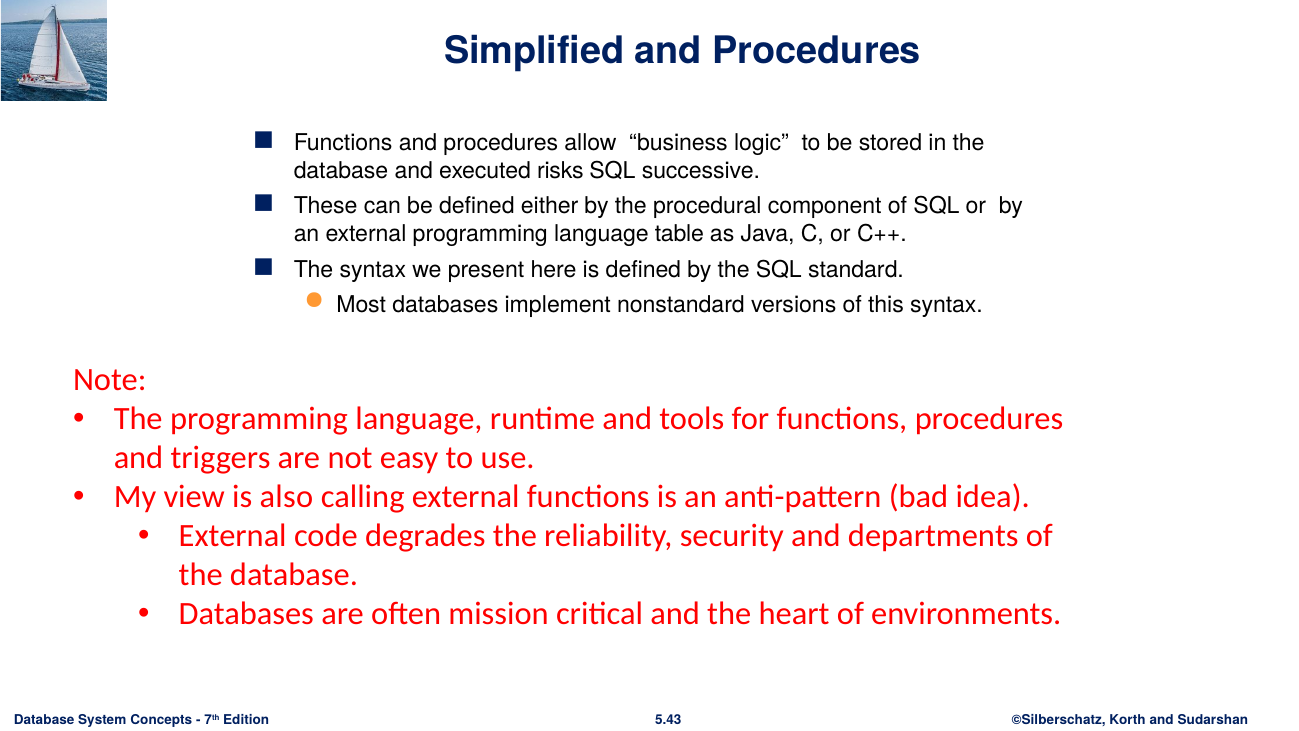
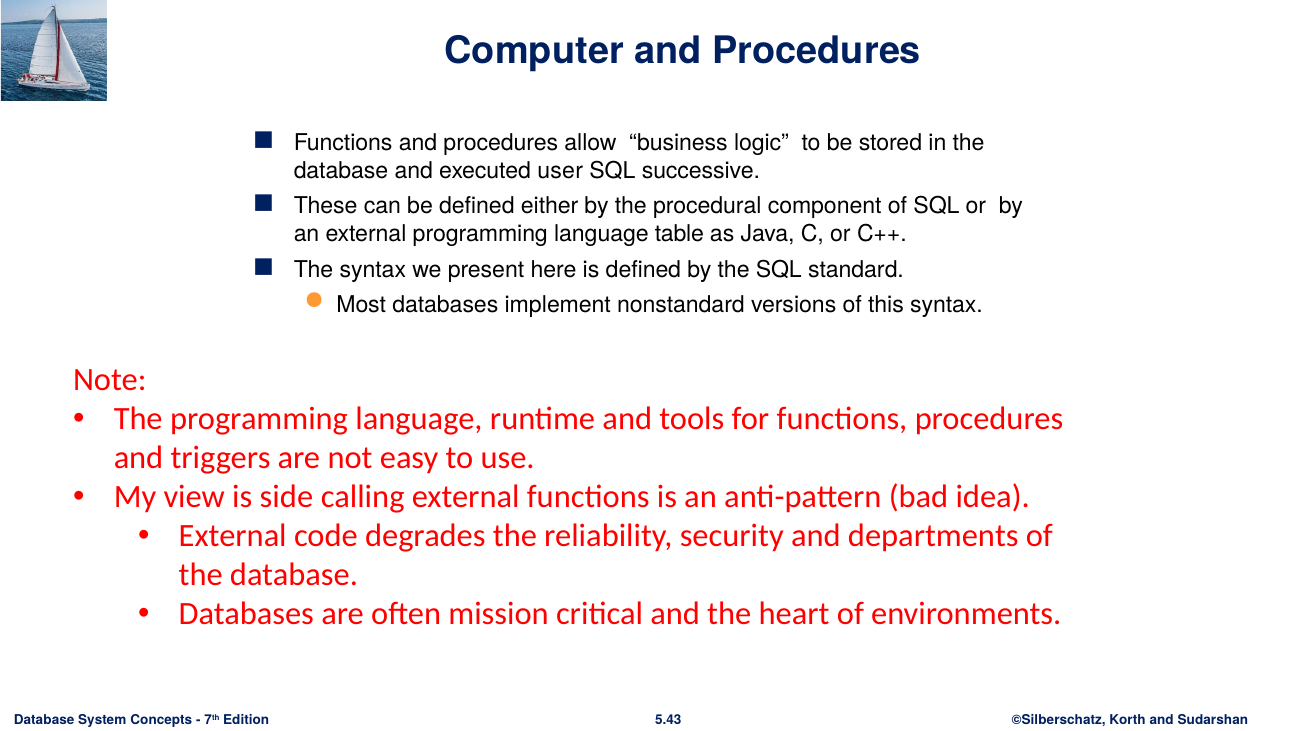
Simplified: Simplified -> Computer
risks: risks -> user
also: also -> side
